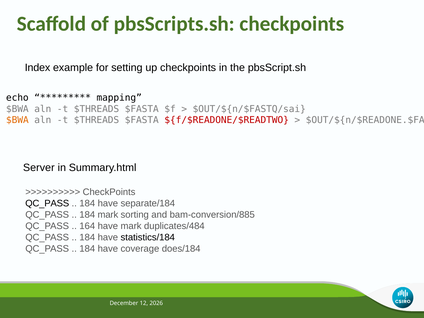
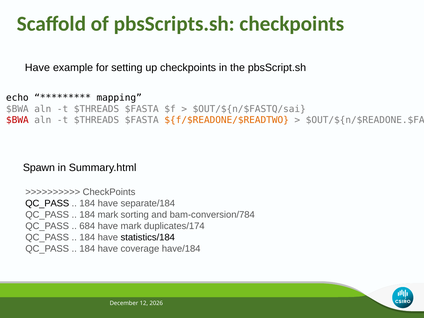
Index at (37, 68): Index -> Have
$BWA at (17, 120) colour: orange -> red
${f/$READONE/$READTWO colour: red -> orange
Server: Server -> Spawn
bam-conversion/885: bam-conversion/885 -> bam-conversion/784
164: 164 -> 684
duplicates/484: duplicates/484 -> duplicates/174
does/184: does/184 -> have/184
